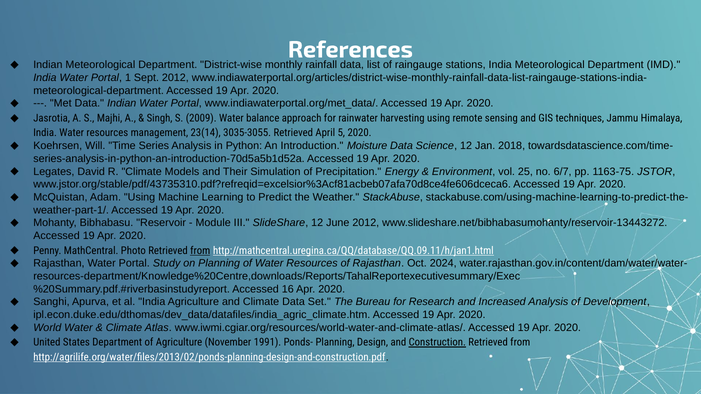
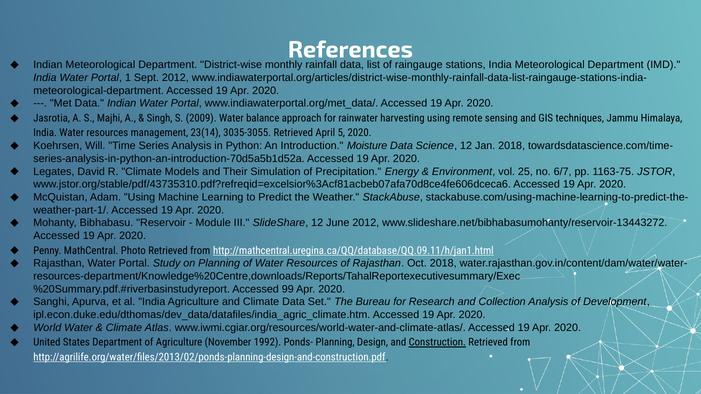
from at (200, 251) underline: present -> none
Oct 2024: 2024 -> 2018
16: 16 -> 99
Increased: Increased -> Collection
1991: 1991 -> 1992
